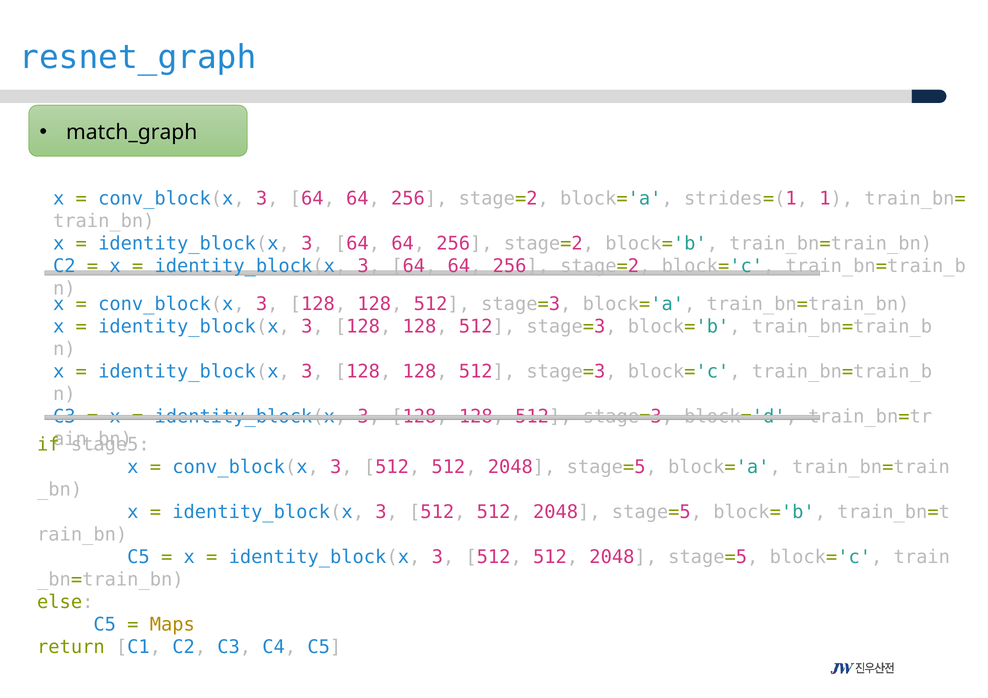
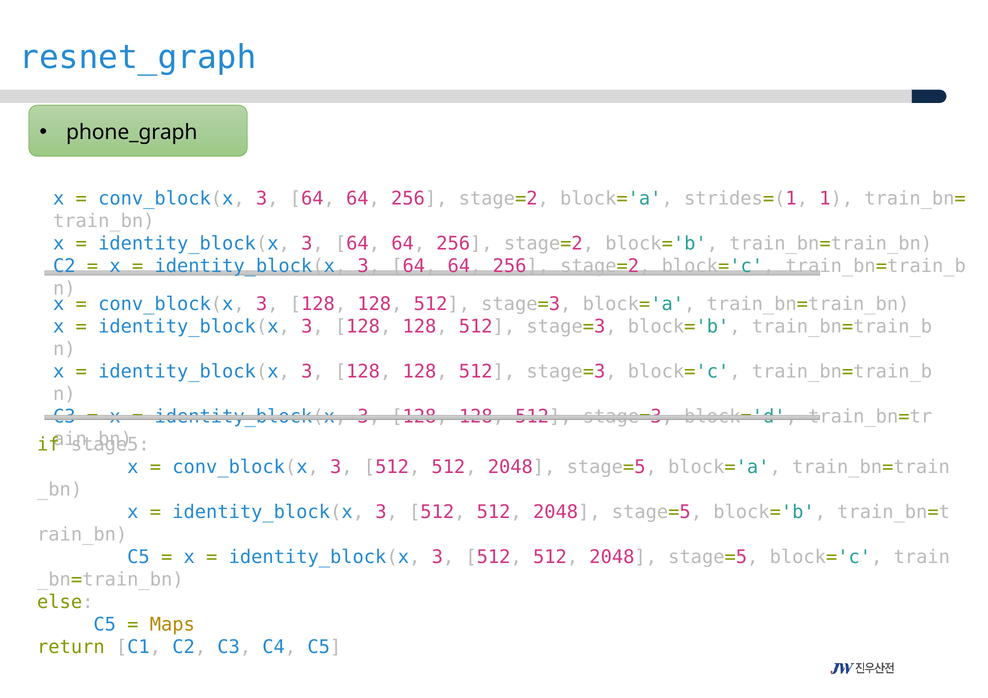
match_graph: match_graph -> phone_graph
